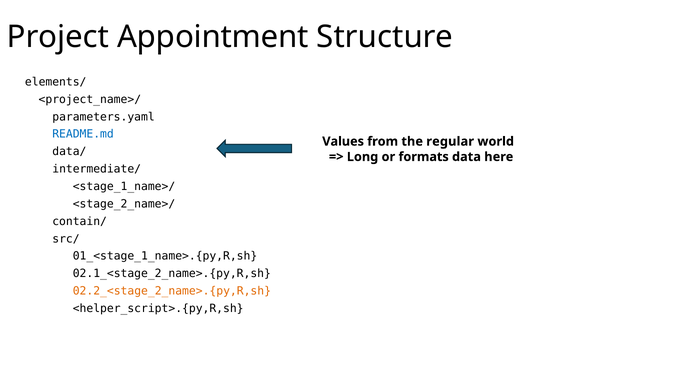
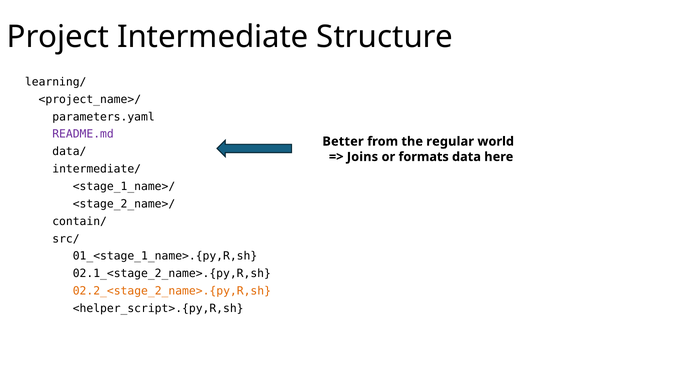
Appointment: Appointment -> Intermediate
elements/: elements/ -> learning/
README.md colour: blue -> purple
Values: Values -> Better
Long: Long -> Joins
